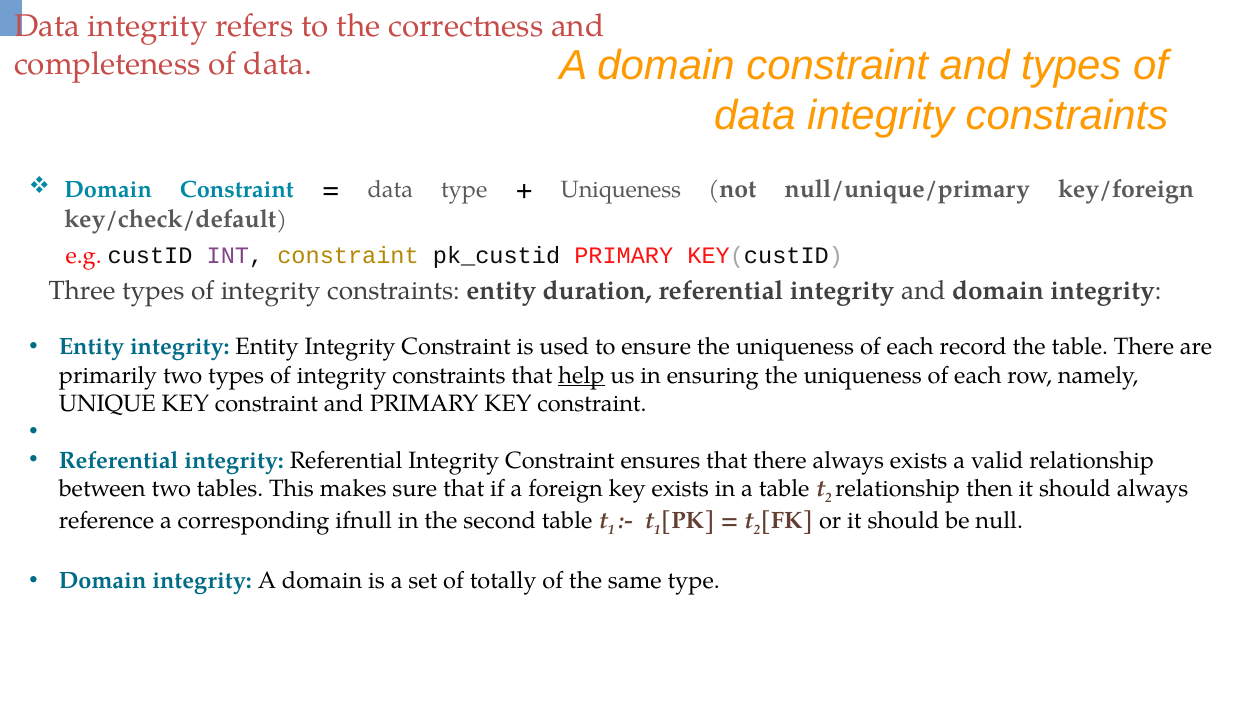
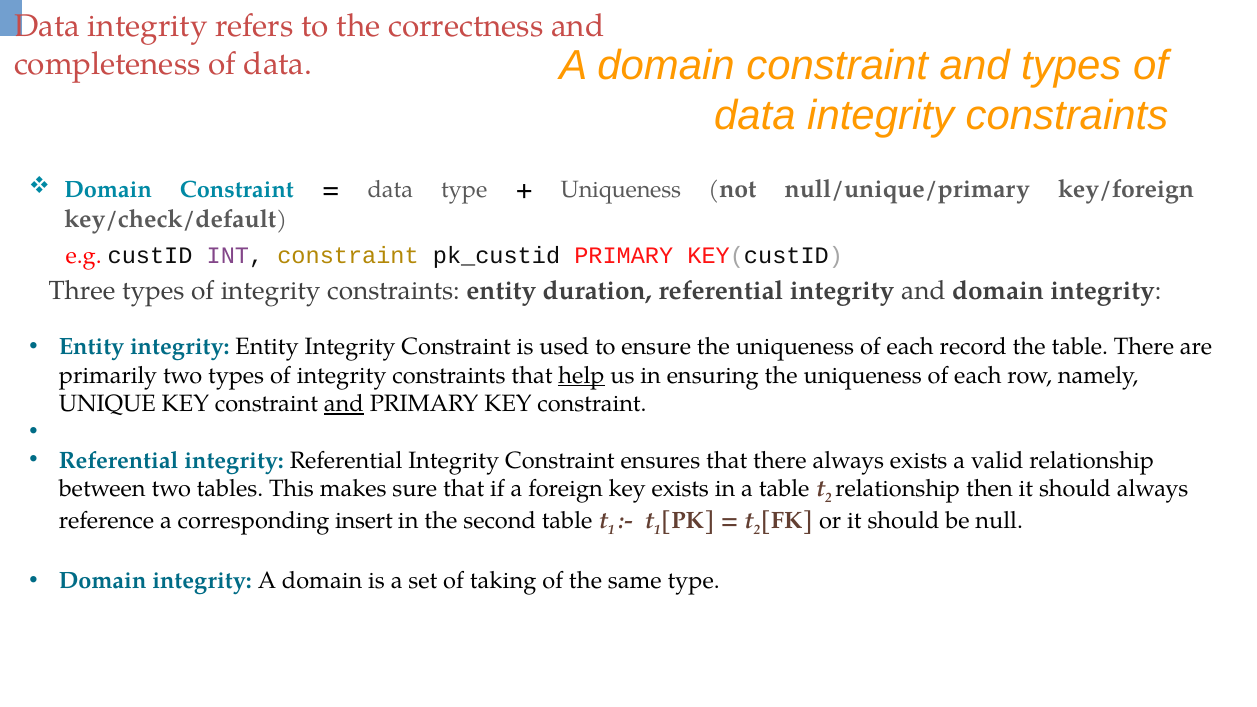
and at (344, 404) underline: none -> present
ifnull: ifnull -> insert
totally: totally -> taking
